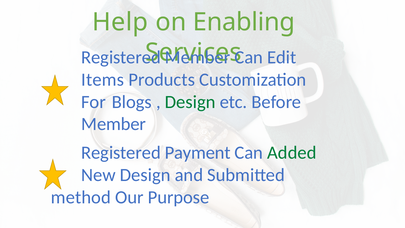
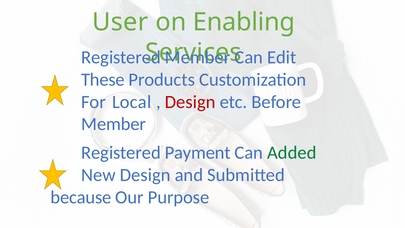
Help: Help -> User
Items: Items -> These
Blogs: Blogs -> Local
Design at (190, 102) colour: green -> red
method: method -> because
